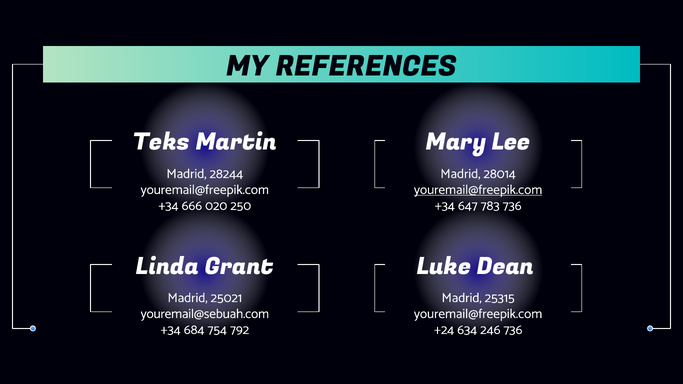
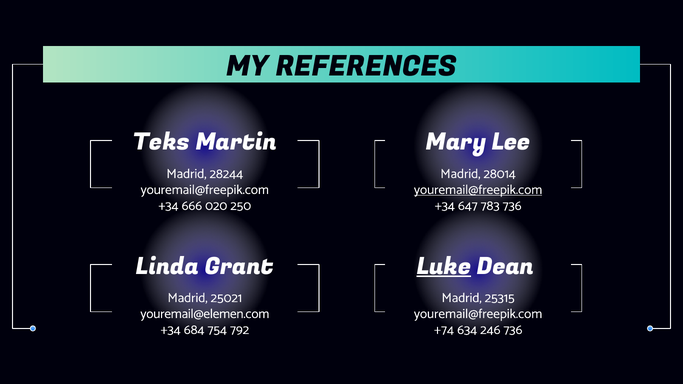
Luke underline: none -> present
youremail@sebuah.com: youremail@sebuah.com -> youremail@elemen.com
+24: +24 -> +74
